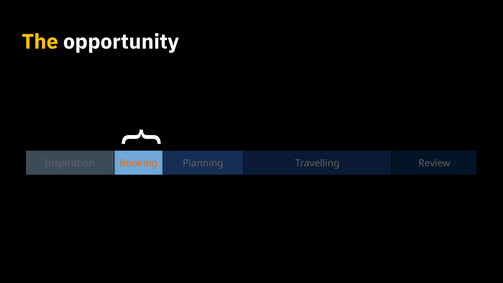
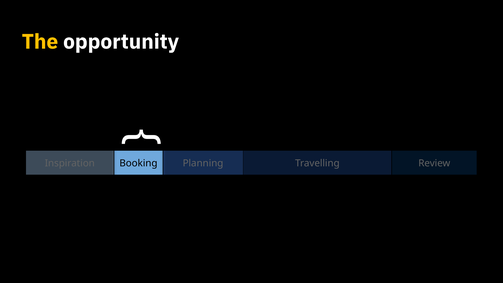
Booking colour: orange -> black
